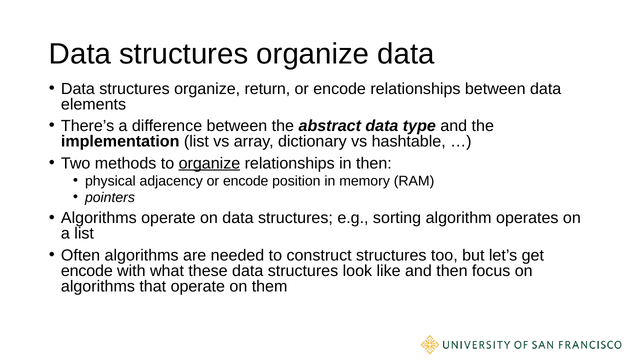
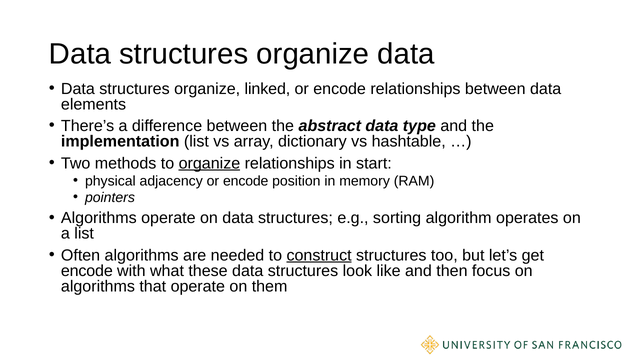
return: return -> linked
in then: then -> start
construct underline: none -> present
